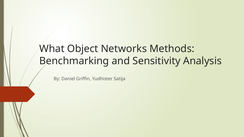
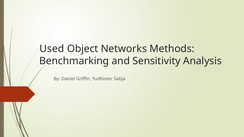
What: What -> Used
